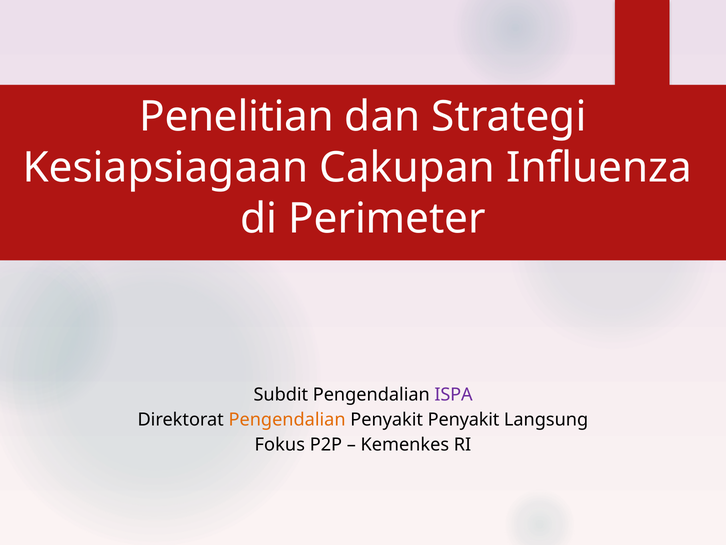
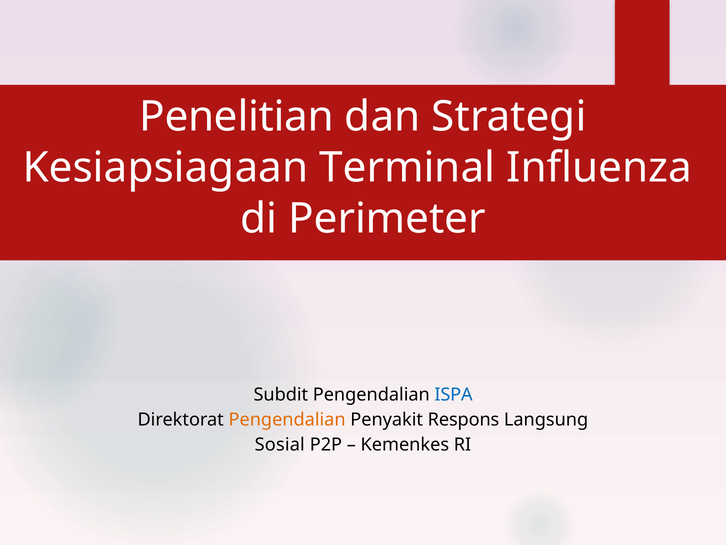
Cakupan: Cakupan -> Terminal
ISPA colour: purple -> blue
Penyakit Penyakit: Penyakit -> Respons
Fokus: Fokus -> Sosial
